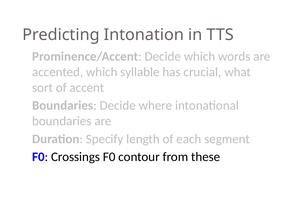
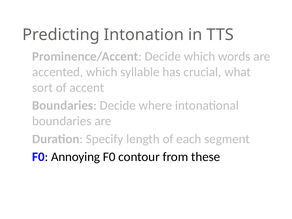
Crossings: Crossings -> Annoying
